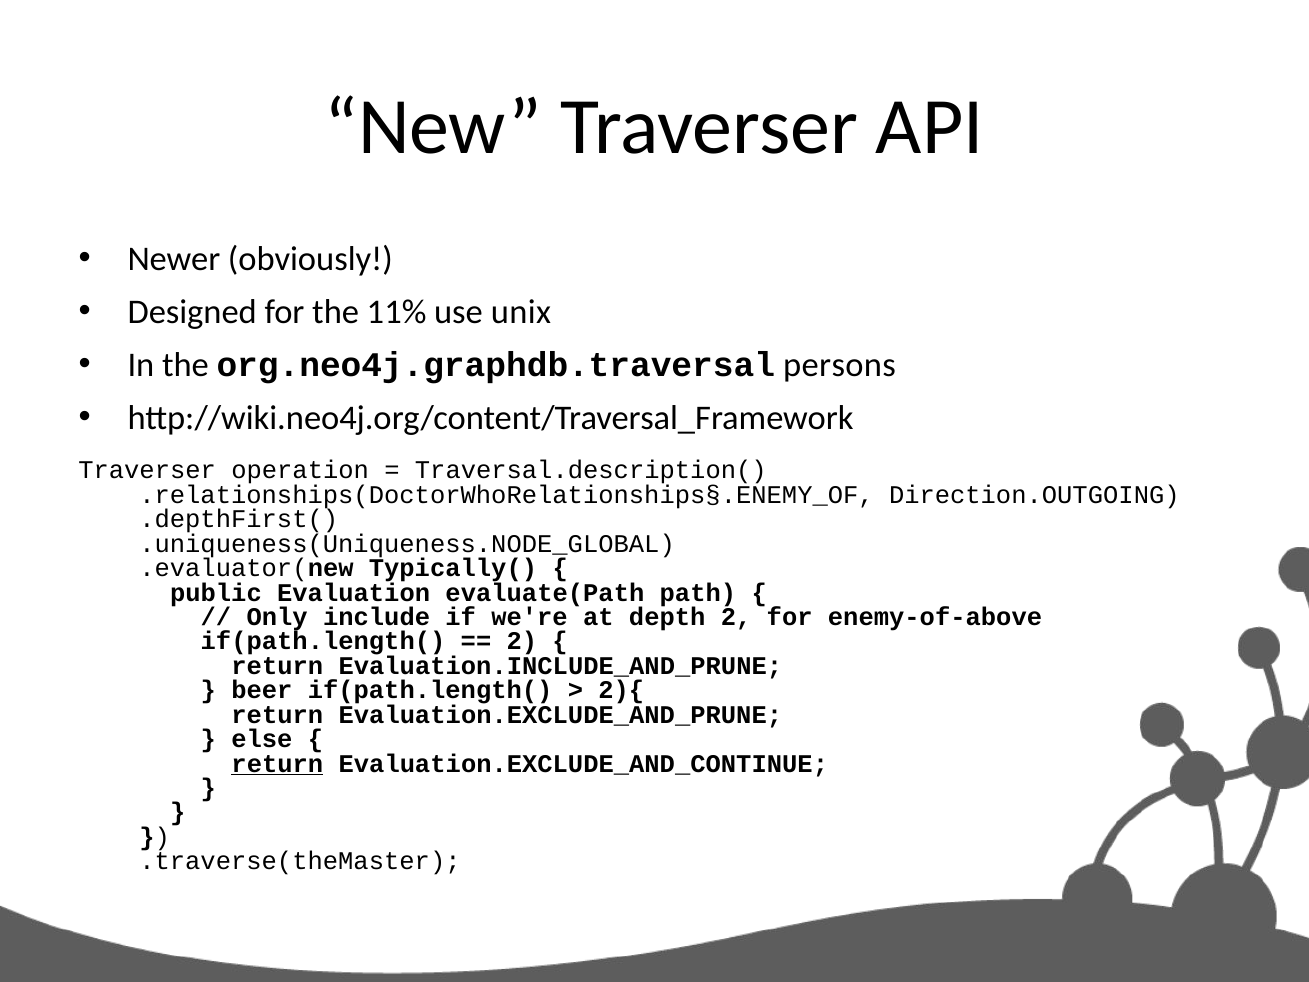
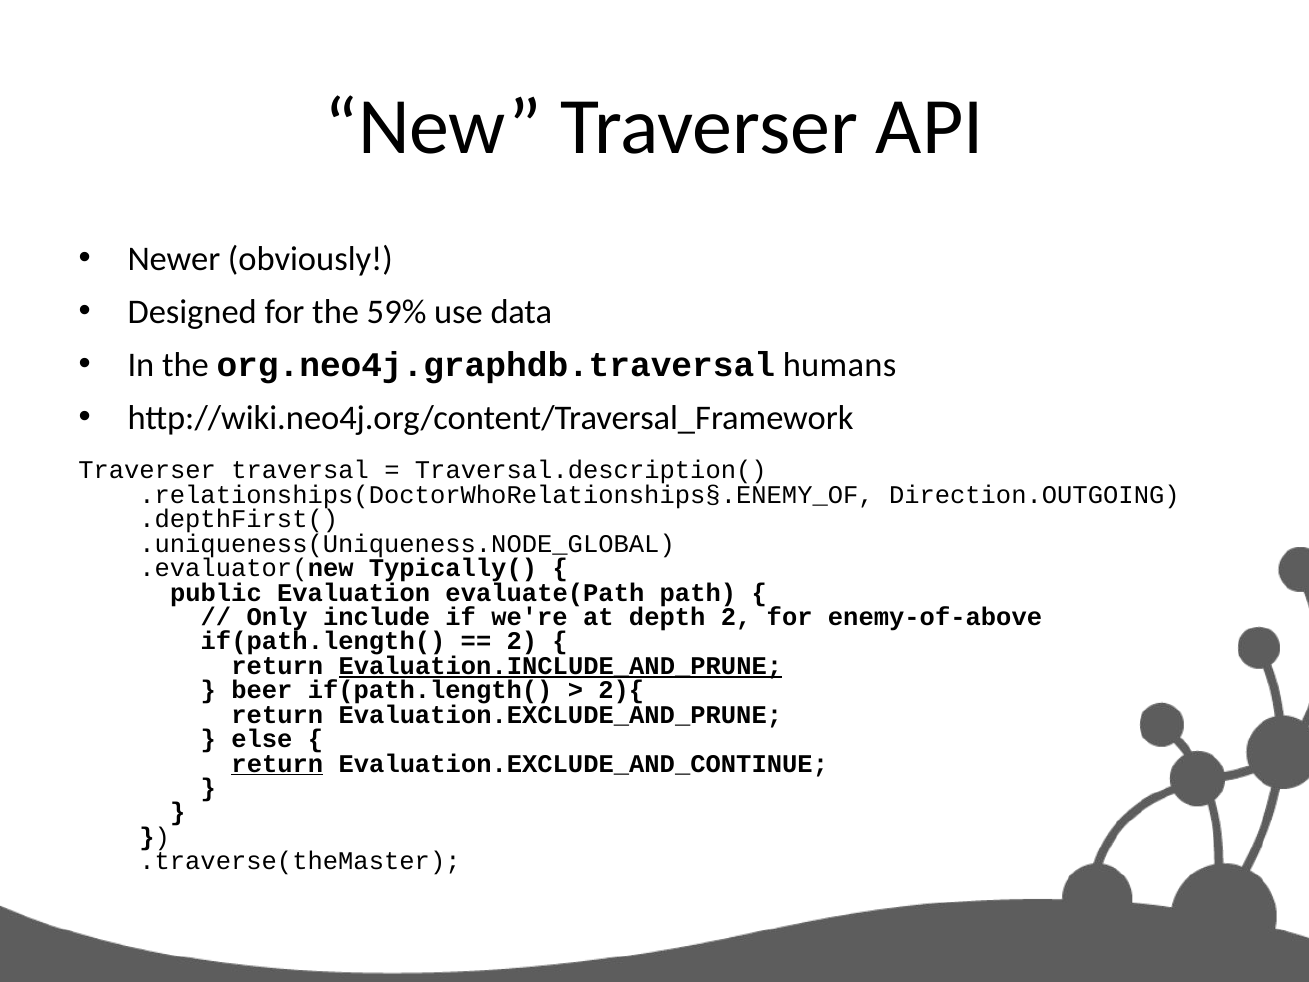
11%: 11% -> 59%
unix: unix -> data
persons: persons -> humans
operation: operation -> traversal
Evaluation.INCLUDE_AND_PRUNE underline: none -> present
